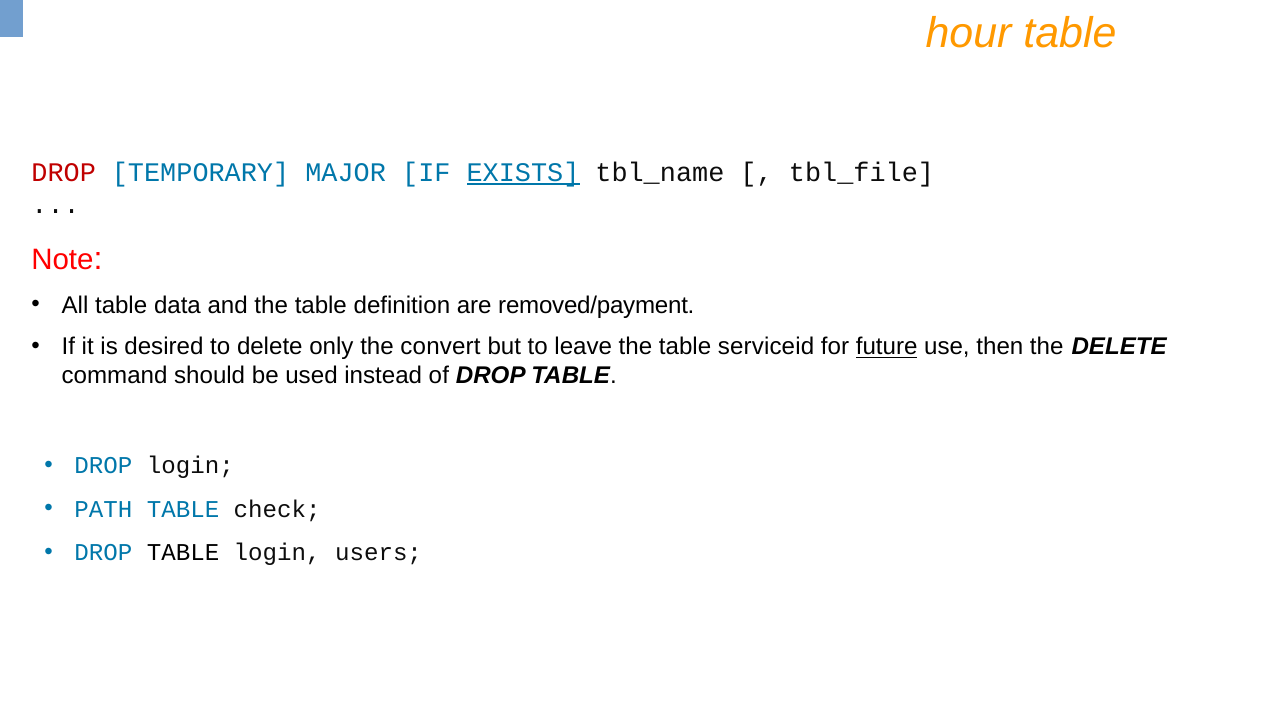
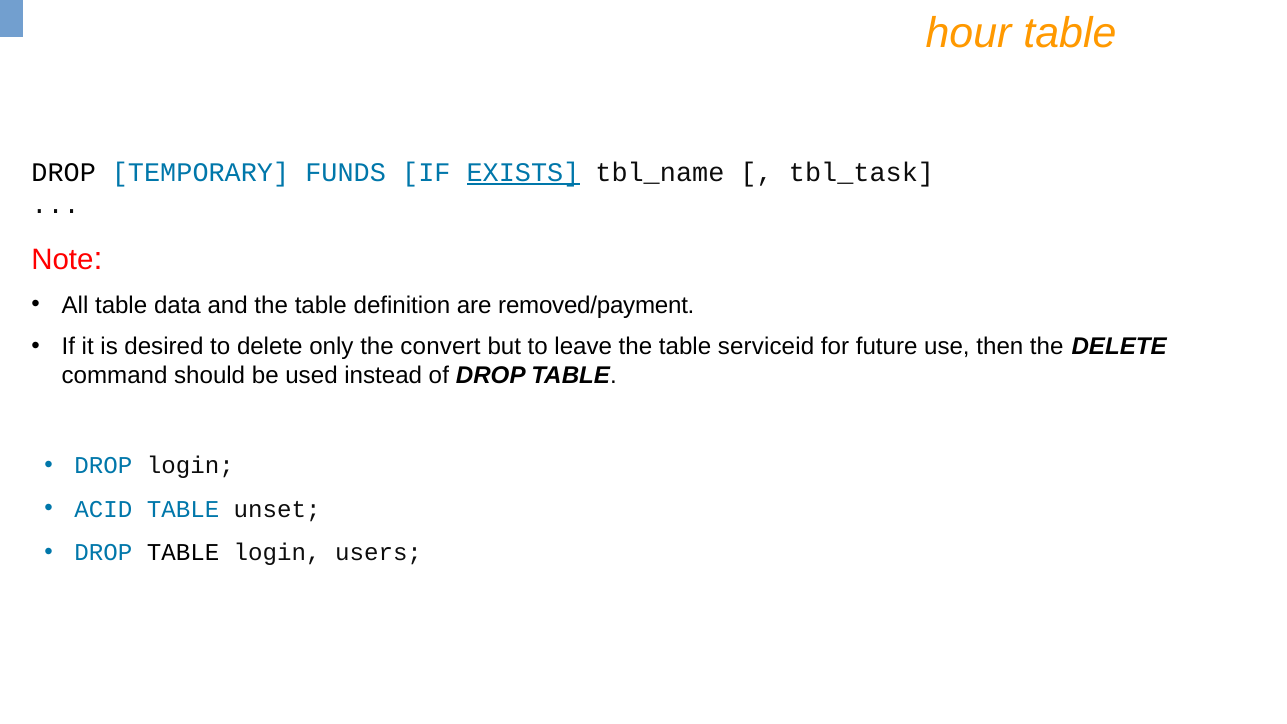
DROP at (64, 172) colour: red -> black
MAJOR: MAJOR -> FUNDS
tbl_file: tbl_file -> tbl_task
future underline: present -> none
PATH: PATH -> ACID
check: check -> unset
